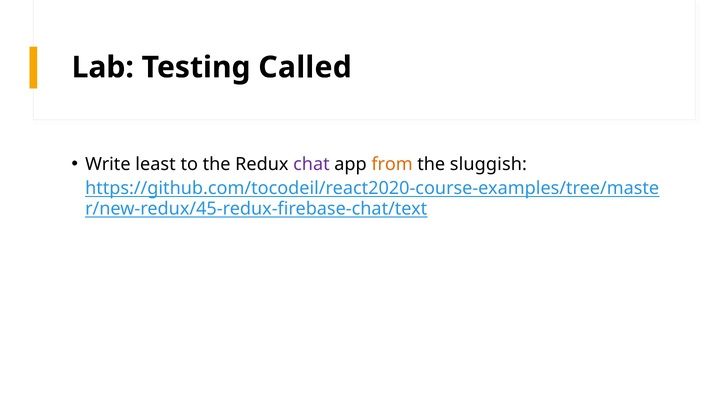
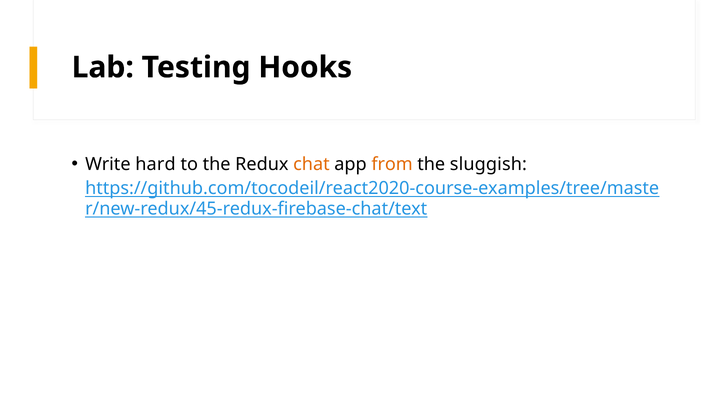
Called: Called -> Hooks
least: least -> hard
chat colour: purple -> orange
